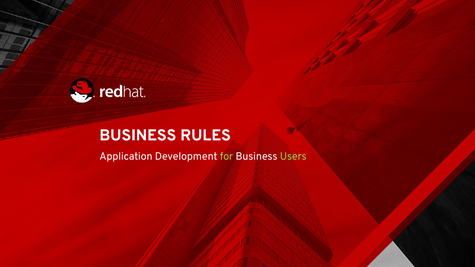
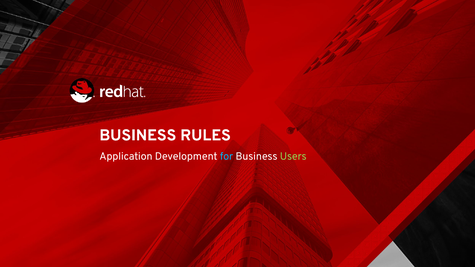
for colour: light green -> light blue
